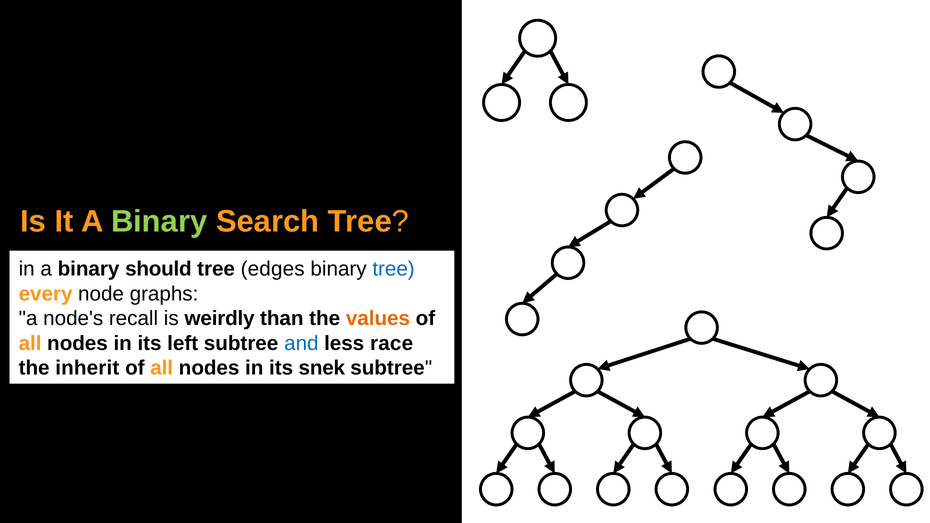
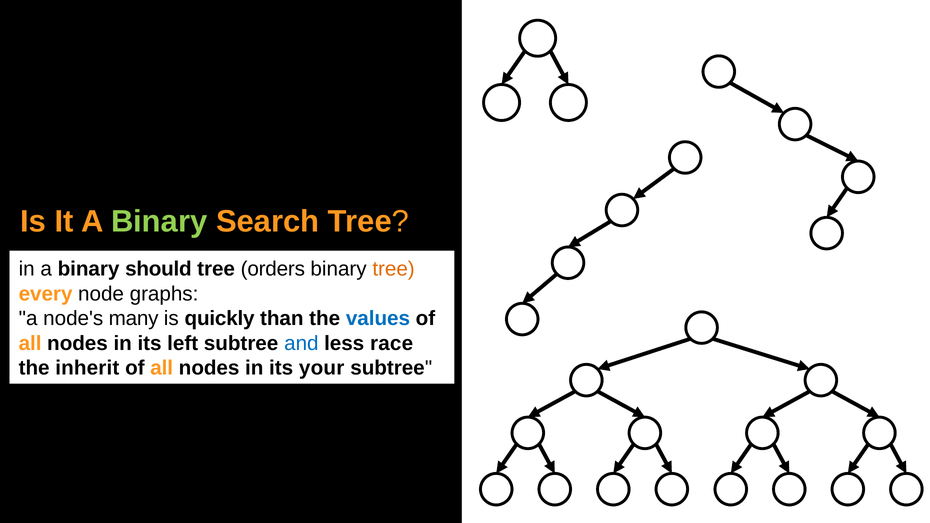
edges: edges -> orders
tree at (394, 269) colour: blue -> orange
recall: recall -> many
weirdly: weirdly -> quickly
values colour: orange -> blue
snek: snek -> your
